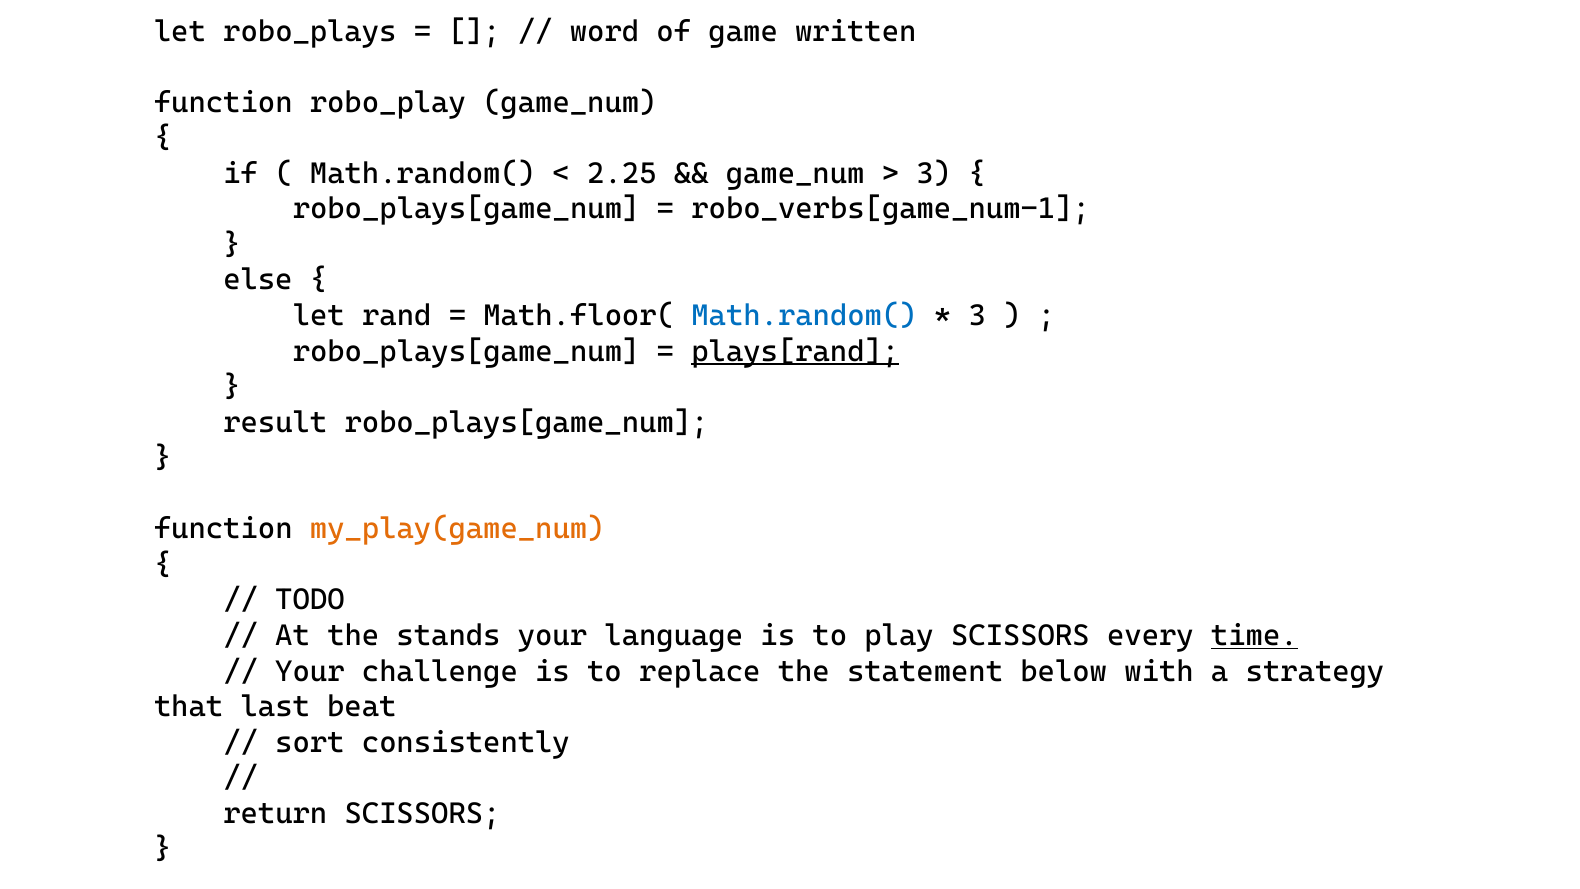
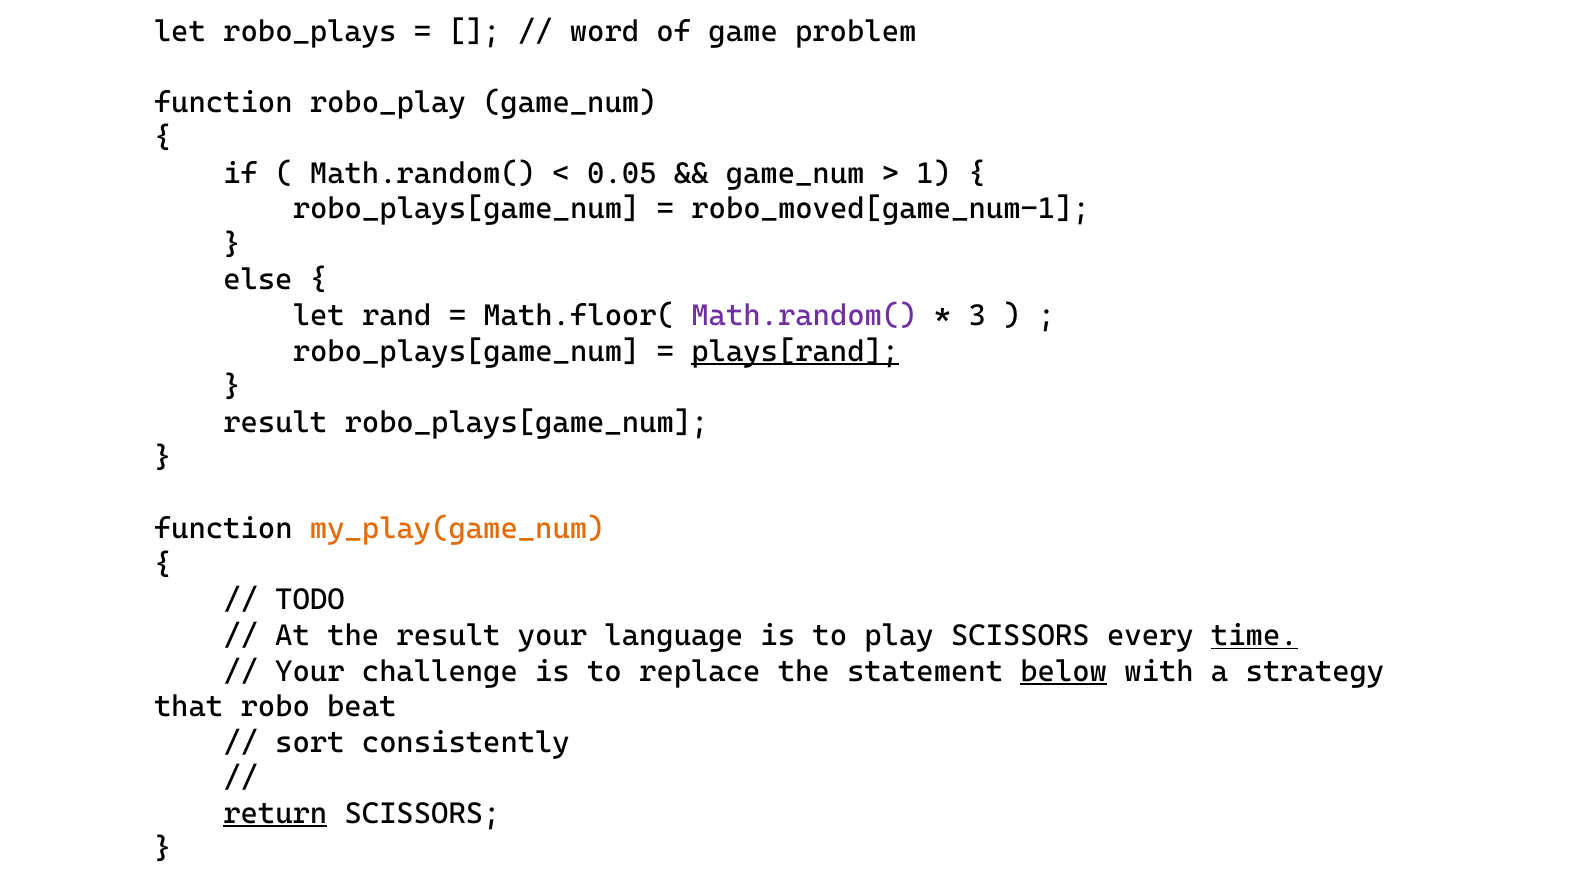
written: written -> problem
2.25: 2.25 -> 0.05
3 at (934, 173): 3 -> 1
robo_verbs[game_num-1: robo_verbs[game_num-1 -> robo_moved[game_num-1
Math.random( at (804, 316) colour: blue -> purple
the stands: stands -> result
below underline: none -> present
last: last -> robo
return underline: none -> present
